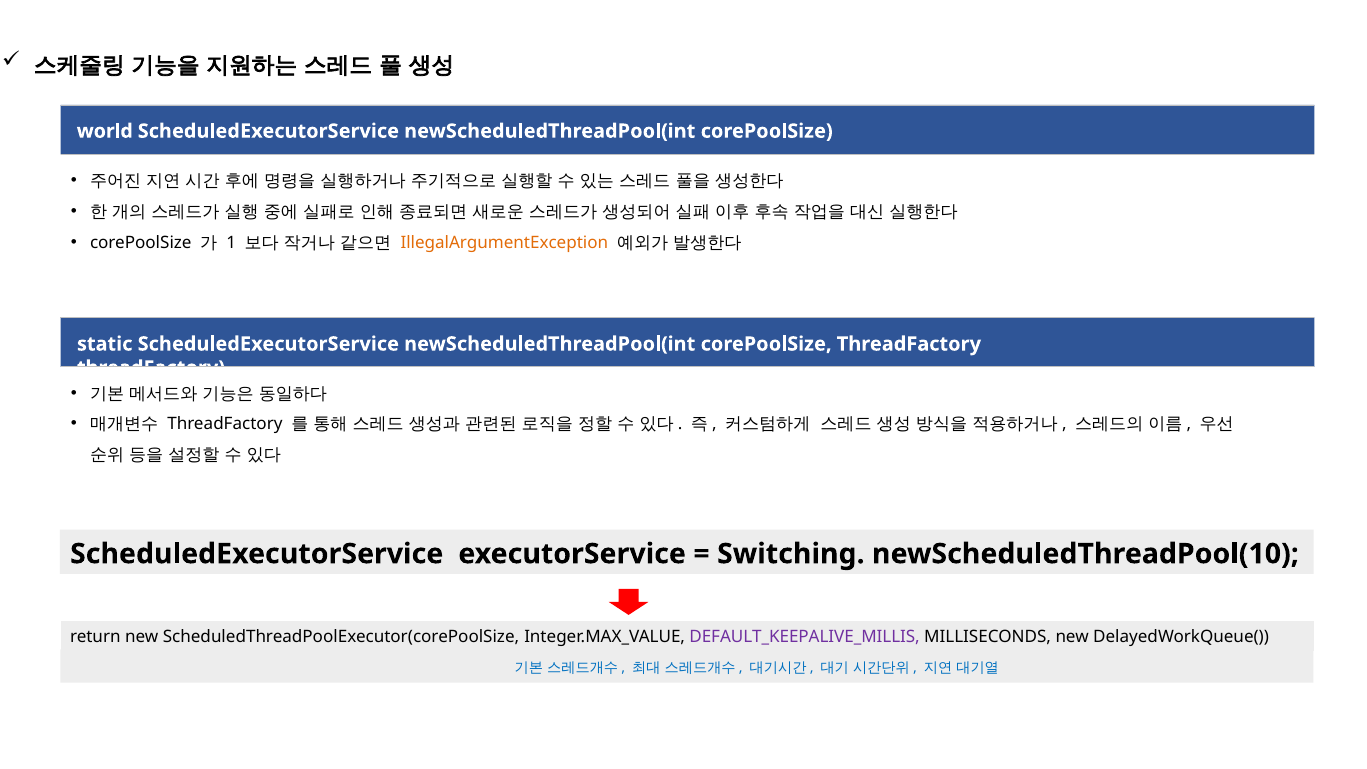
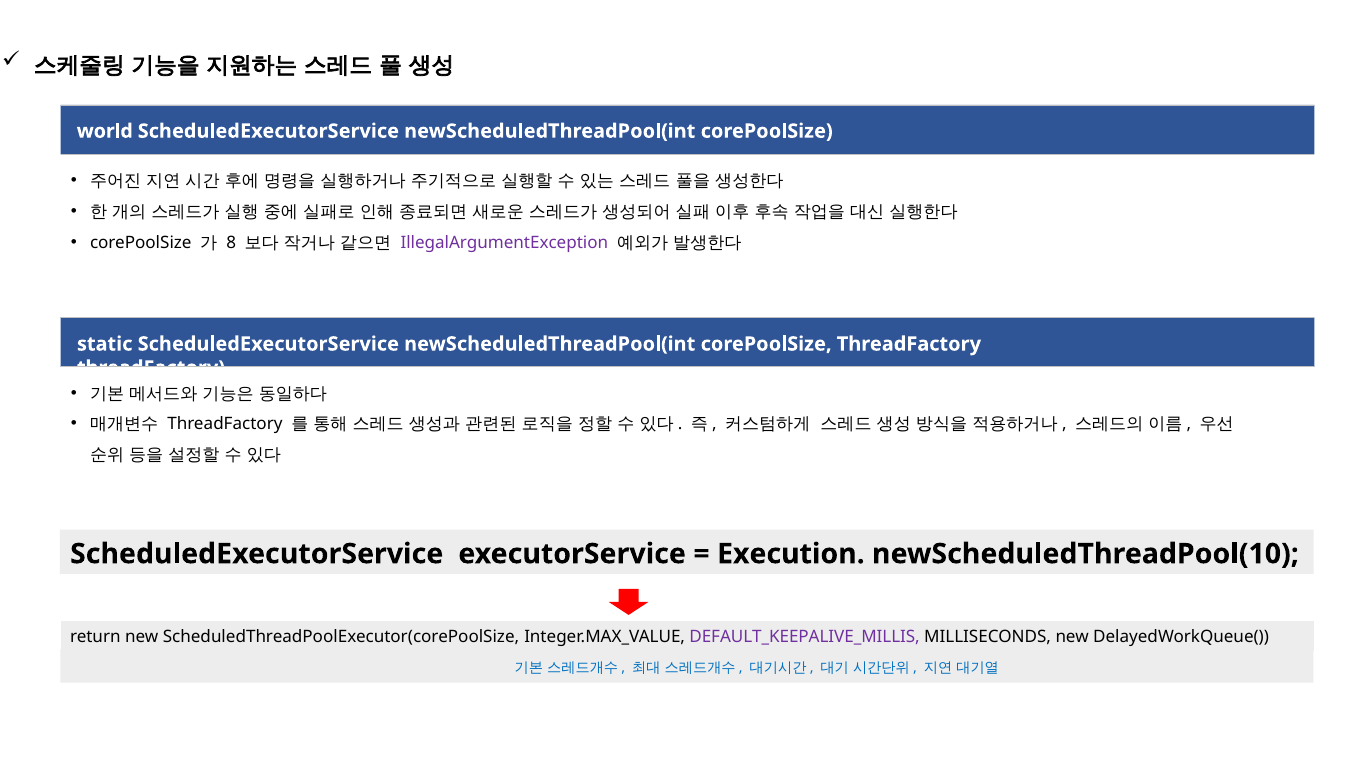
1: 1 -> 8
IllegalArgumentException colour: orange -> purple
Switching: Switching -> Execution
